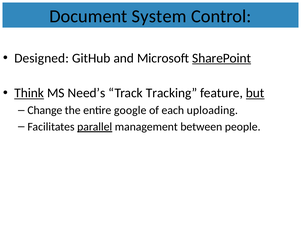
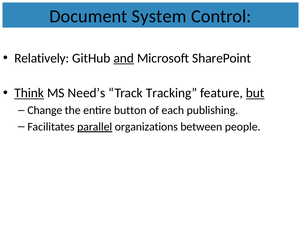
Designed: Designed -> Relatively
and underline: none -> present
SharePoint underline: present -> none
google: google -> button
uploading: uploading -> publishing
management: management -> organizations
